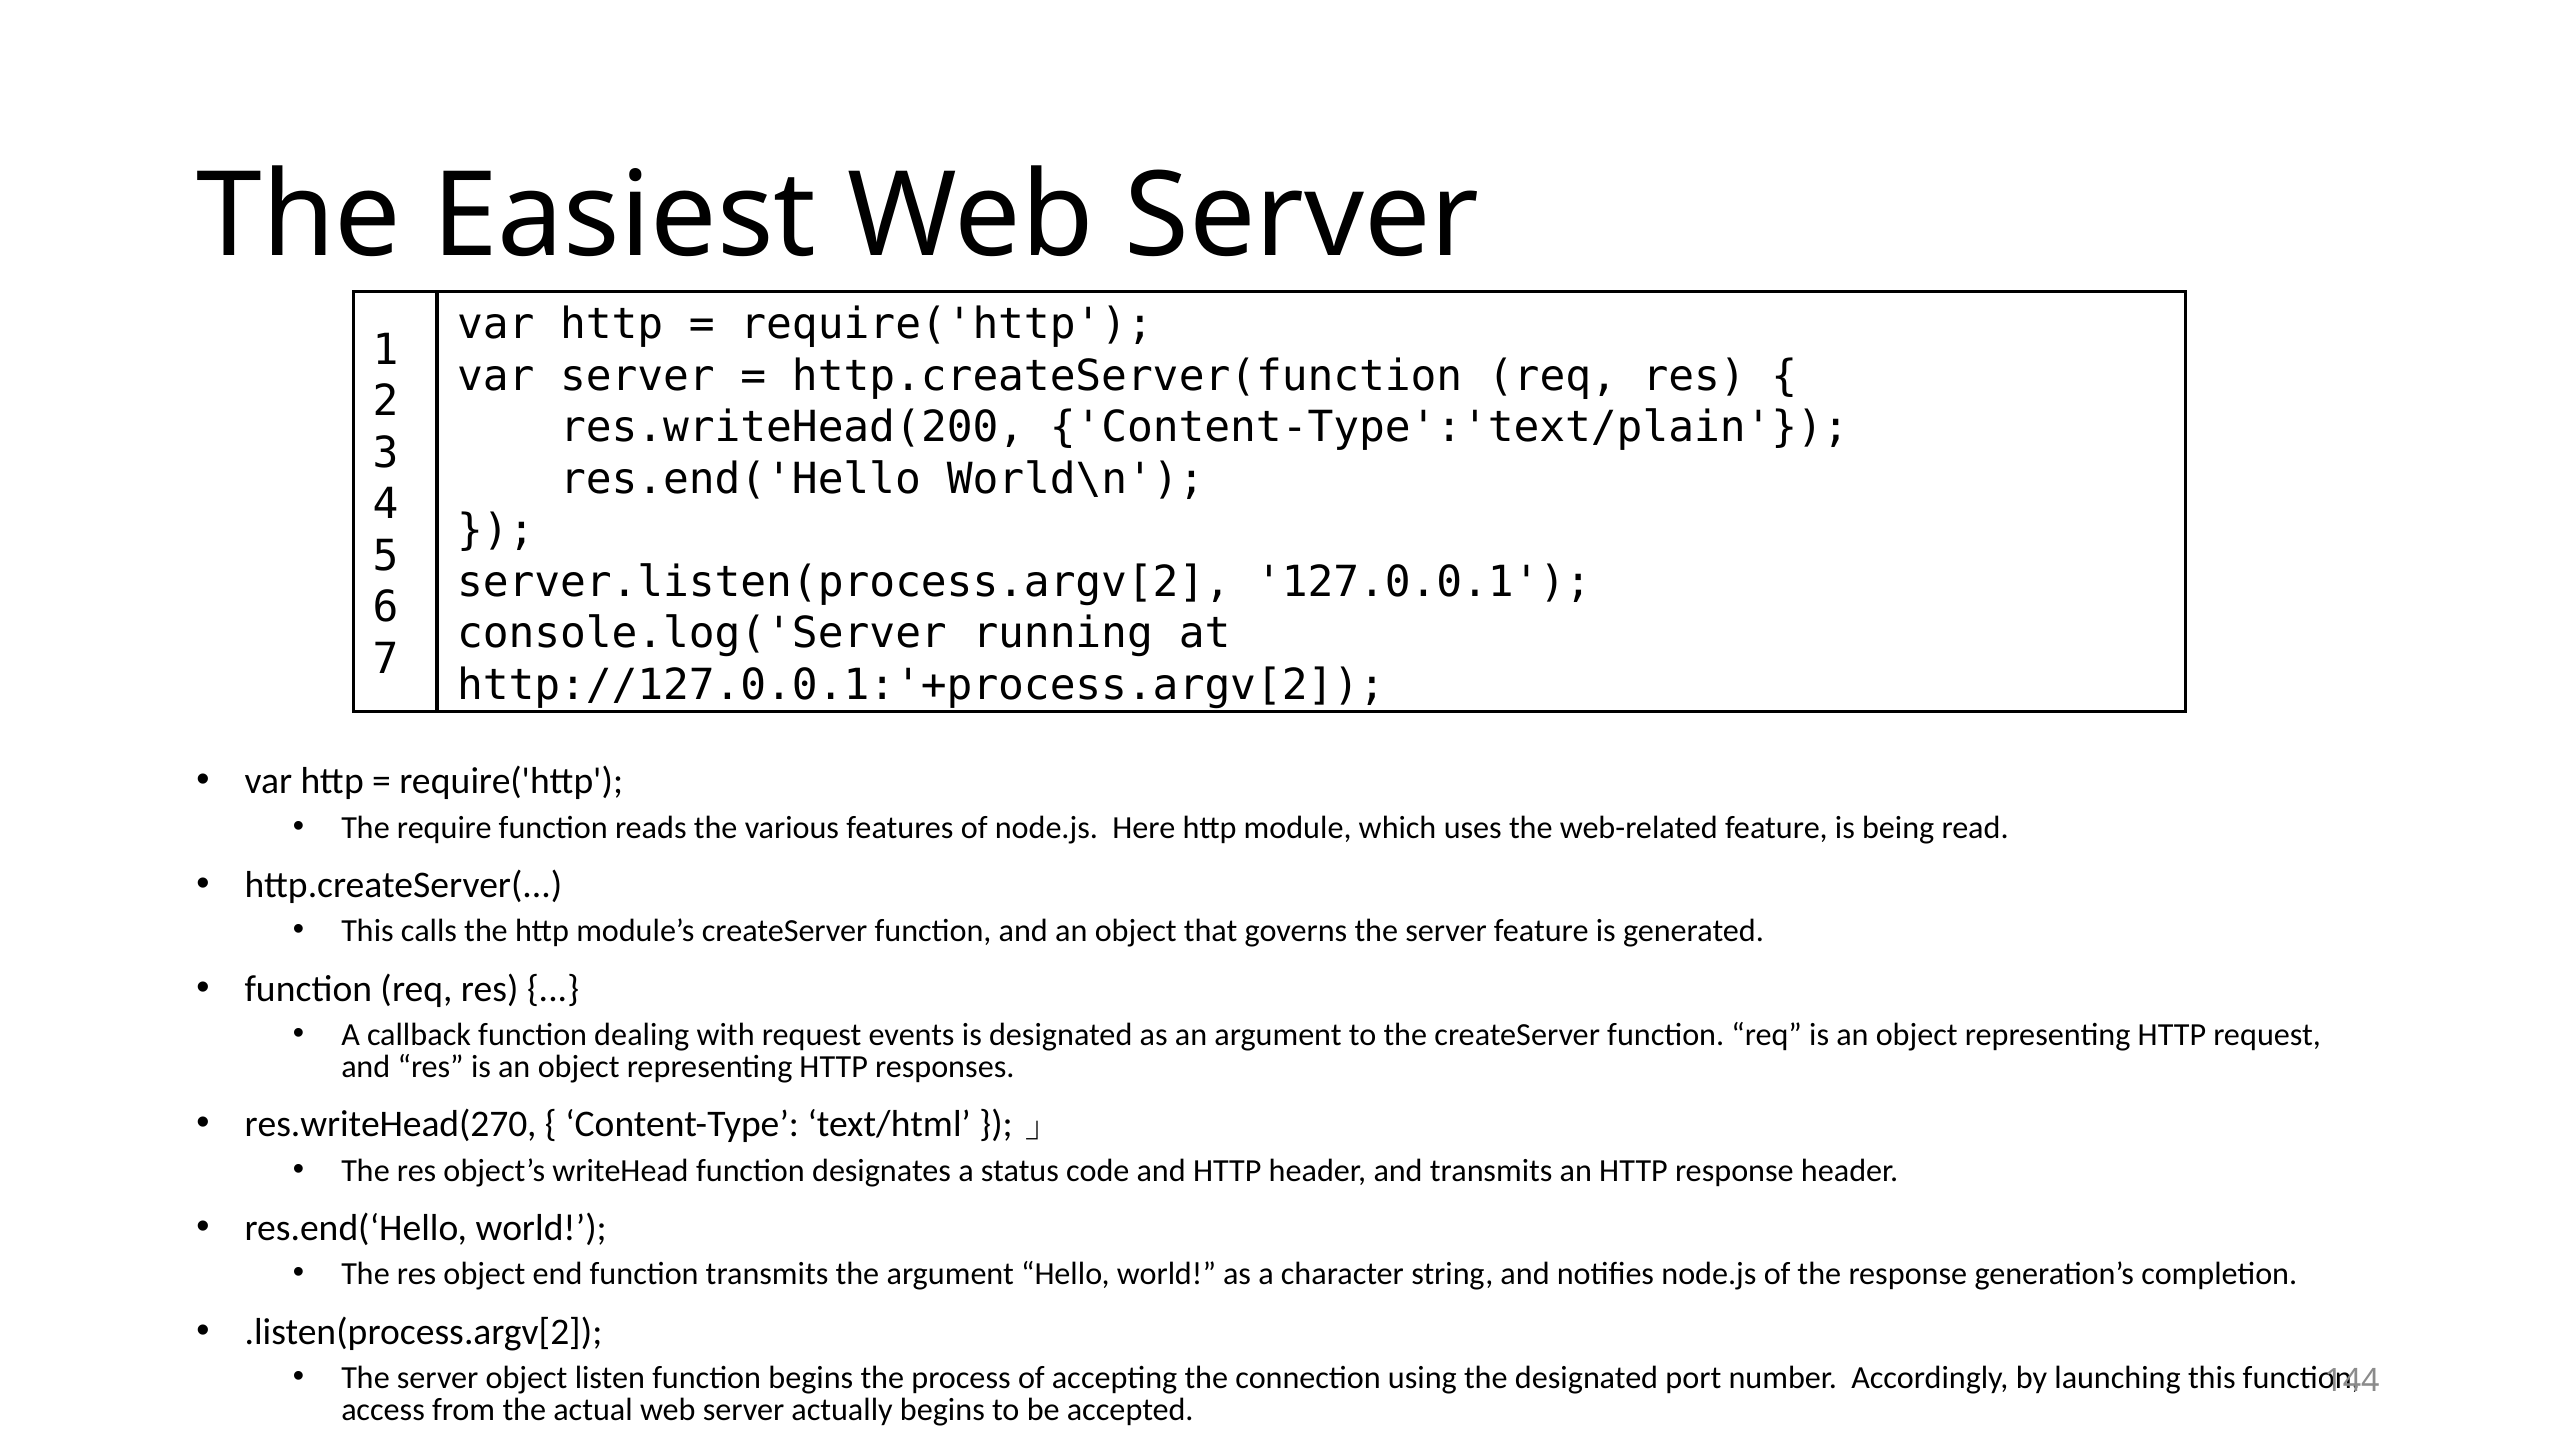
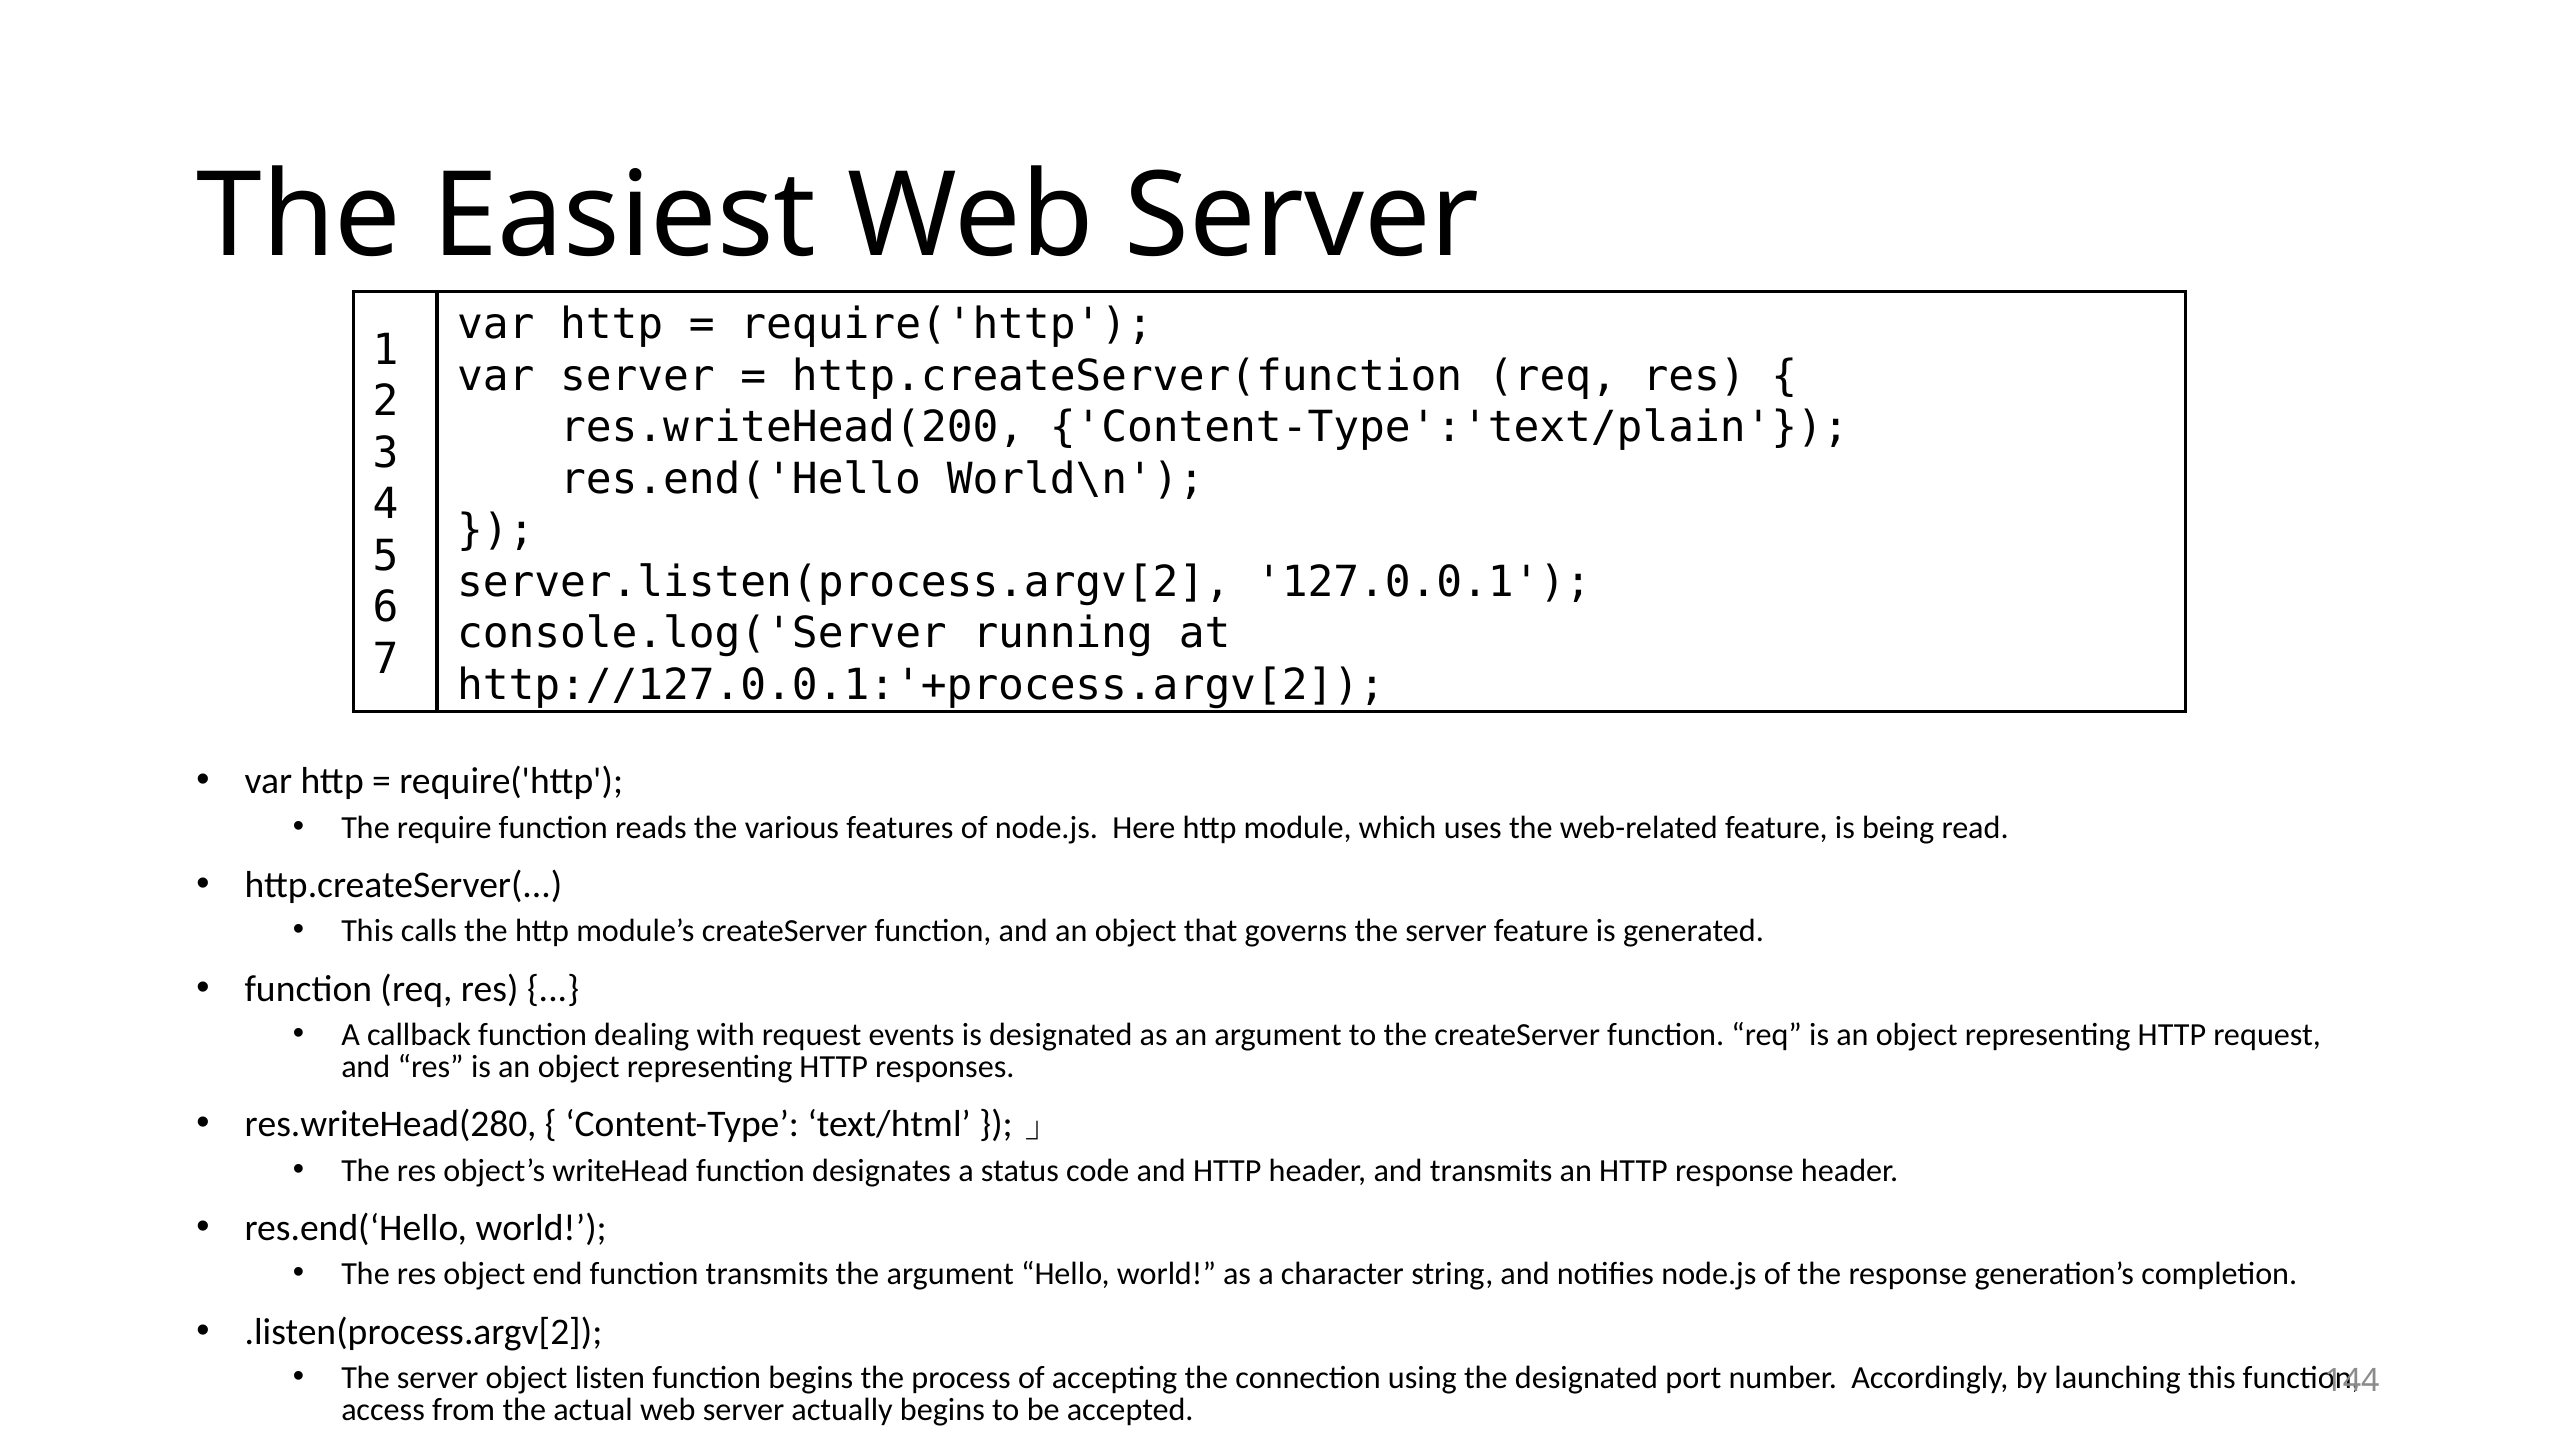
res.writeHead(270: res.writeHead(270 -> res.writeHead(280
